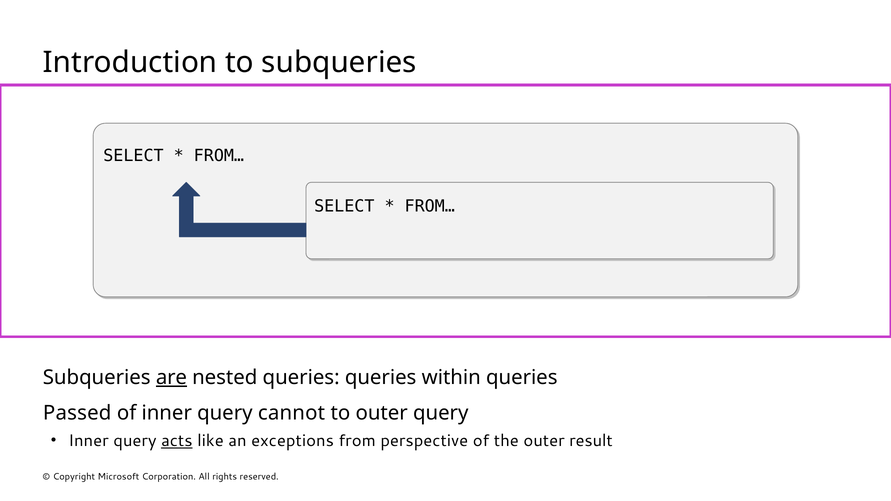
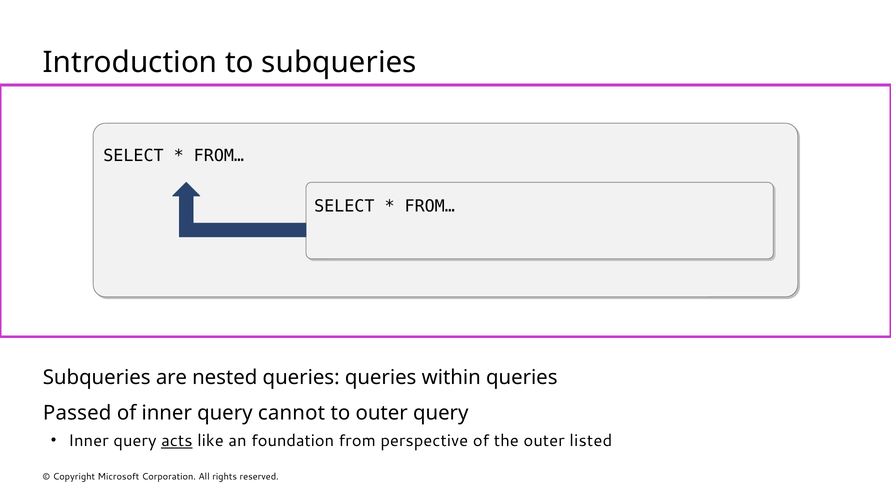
are underline: present -> none
exceptions: exceptions -> foundation
result: result -> listed
